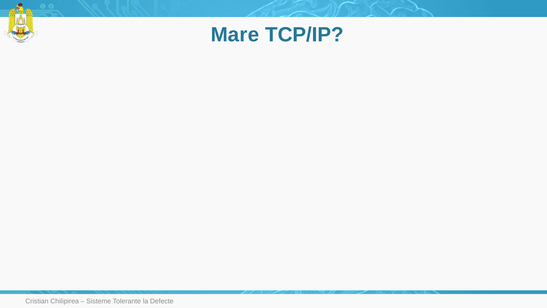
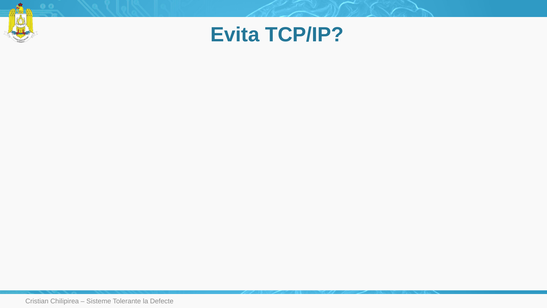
Mare: Mare -> Evita
